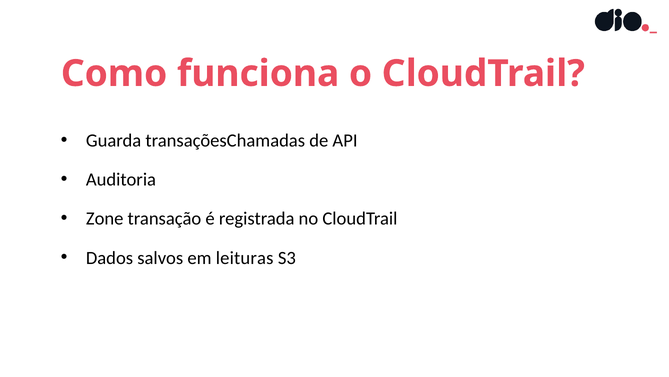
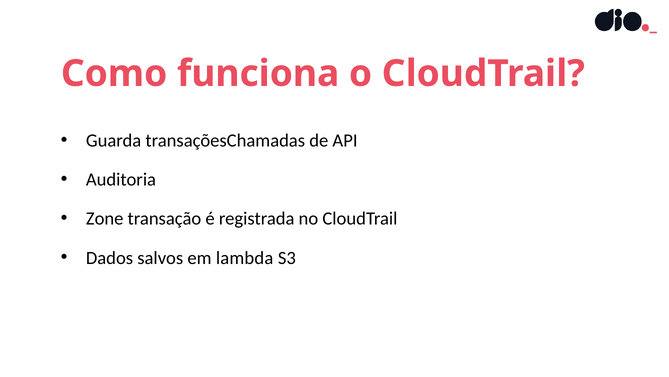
leituras: leituras -> lambda
